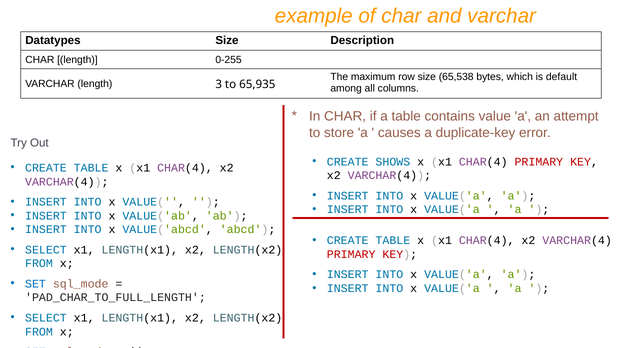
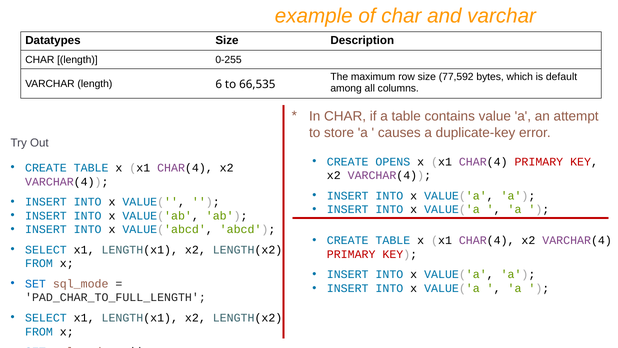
65,538: 65,538 -> 77,592
3: 3 -> 6
65,935: 65,935 -> 66,535
SHOWS: SHOWS -> OPENS
